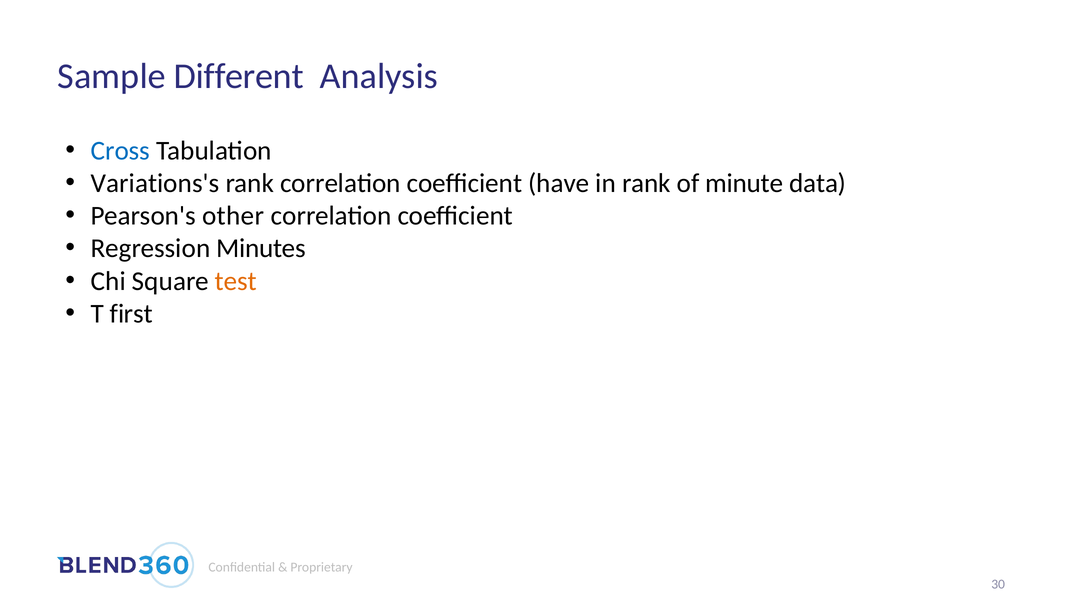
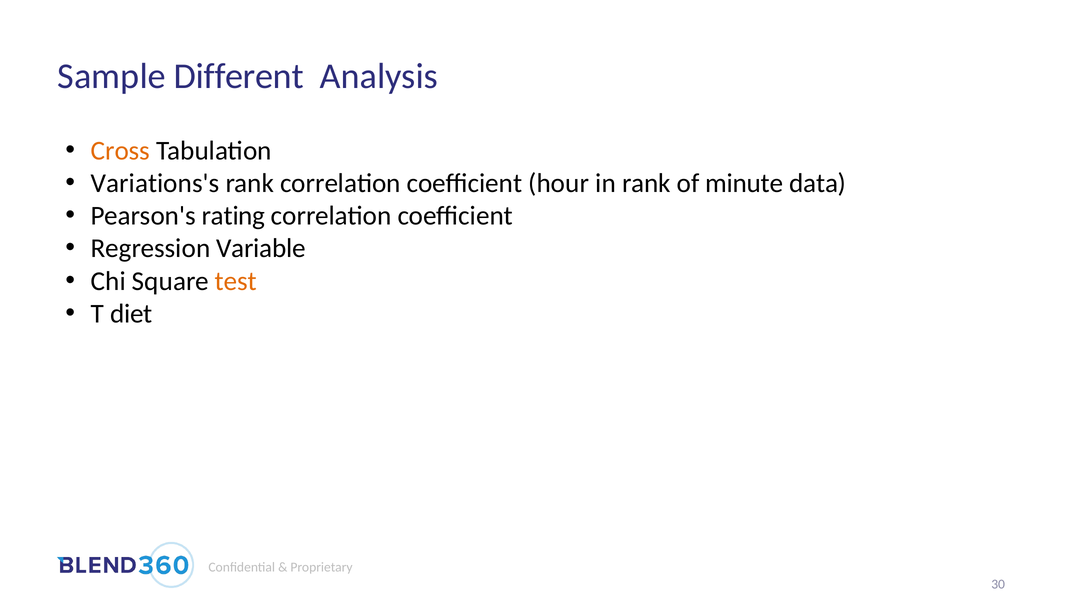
Cross colour: blue -> orange
have: have -> hour
other: other -> rating
Minutes: Minutes -> Variable
first: first -> diet
